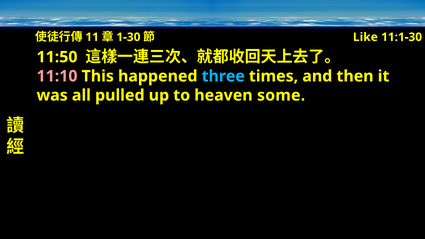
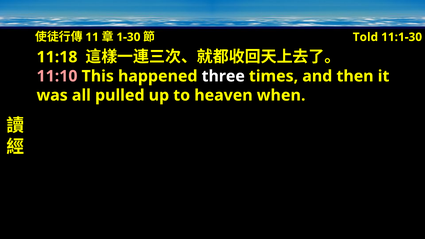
Like: Like -> Told
11:50: 11:50 -> 11:18
three colour: light blue -> white
some: some -> when
